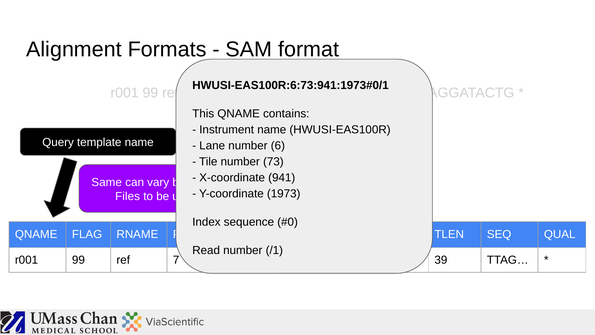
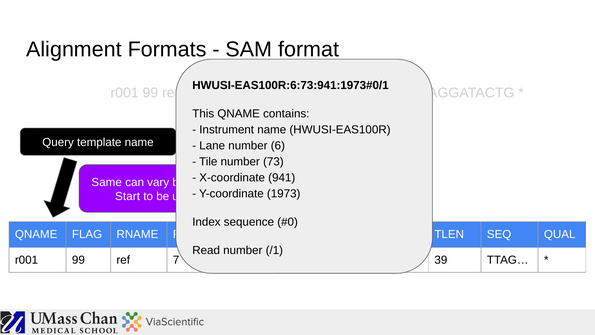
Files: Files -> Start
